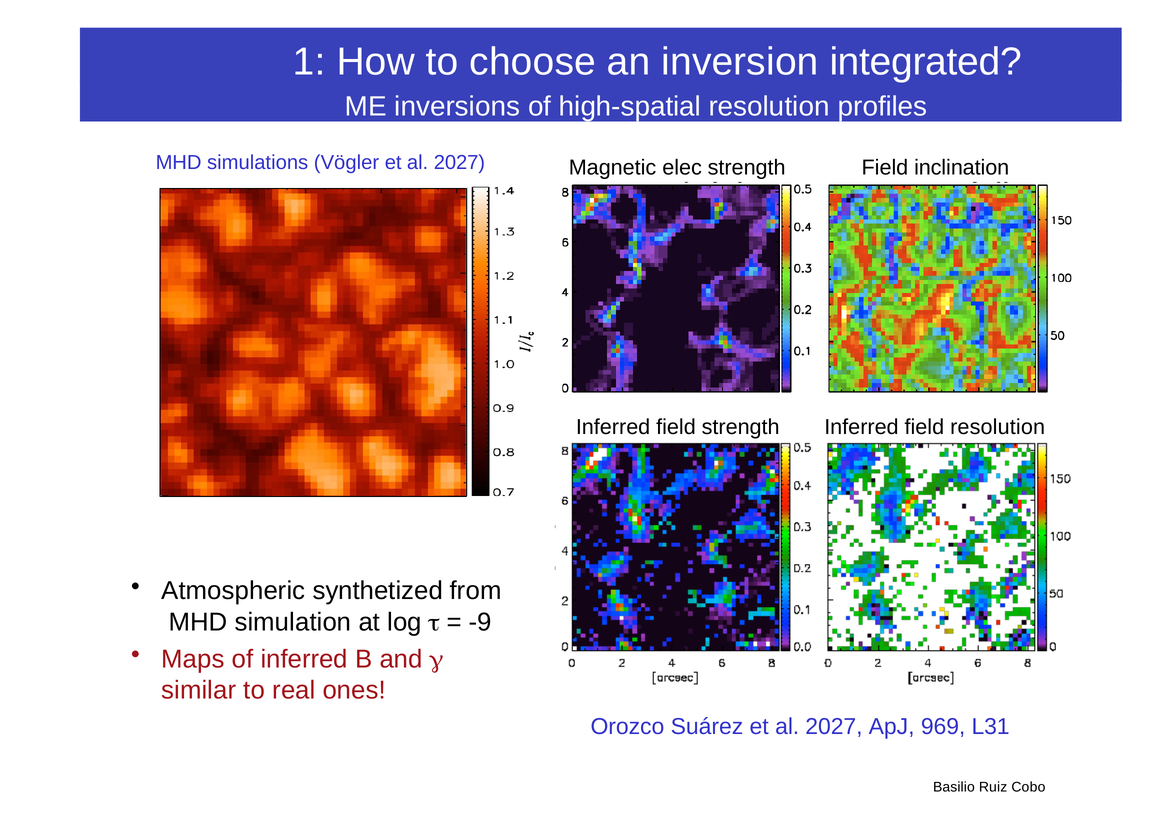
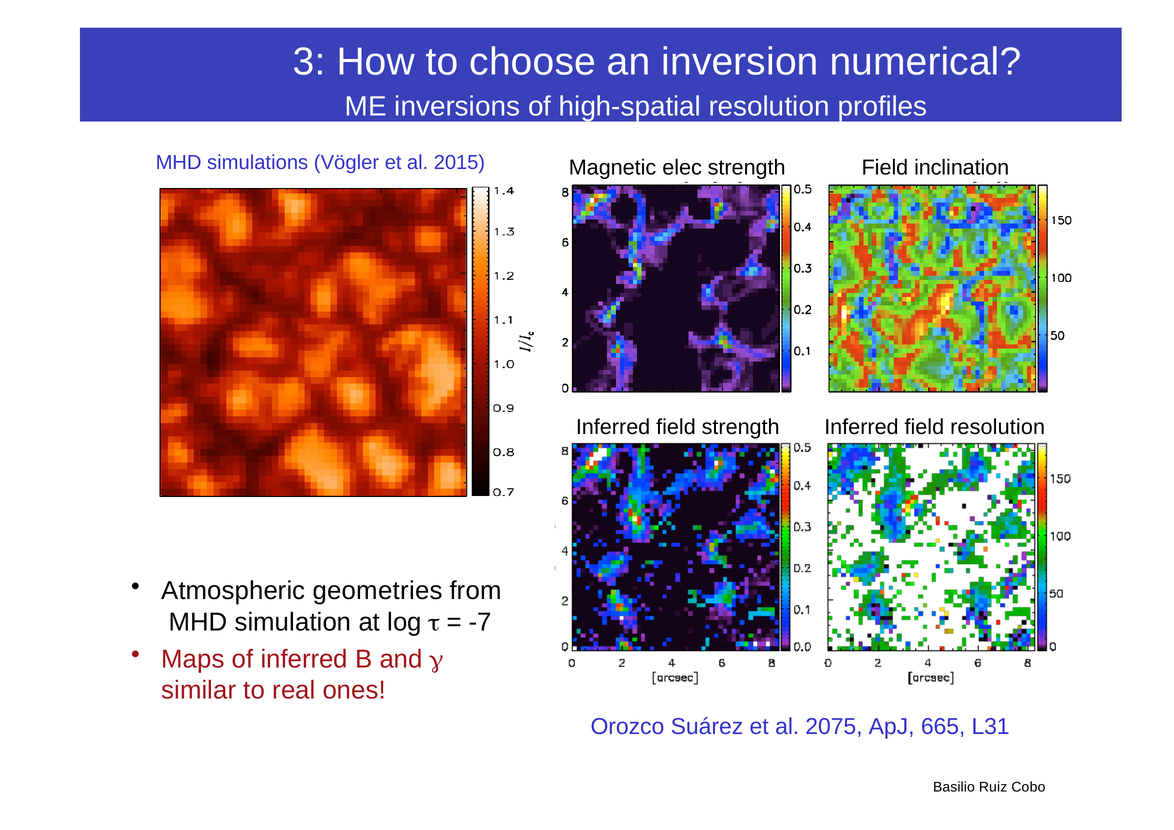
1: 1 -> 3
integrated: integrated -> numerical
Vögler et al 2027: 2027 -> 2015
synthetized: synthetized -> geometries
-9: -9 -> -7
Suárez et al 2027: 2027 -> 2075
969: 969 -> 665
